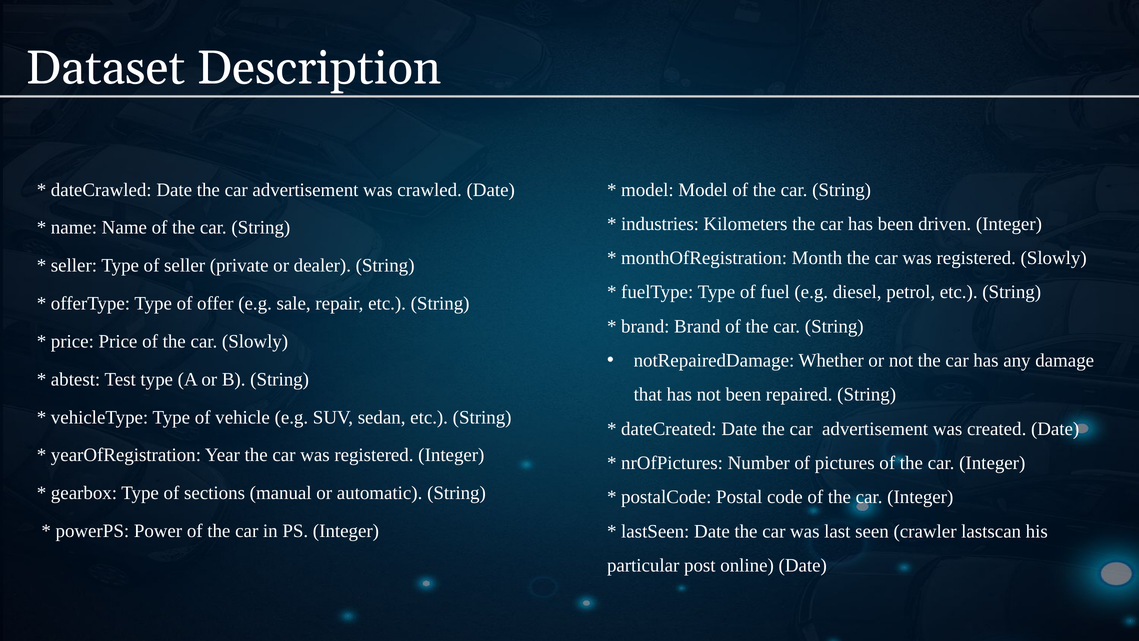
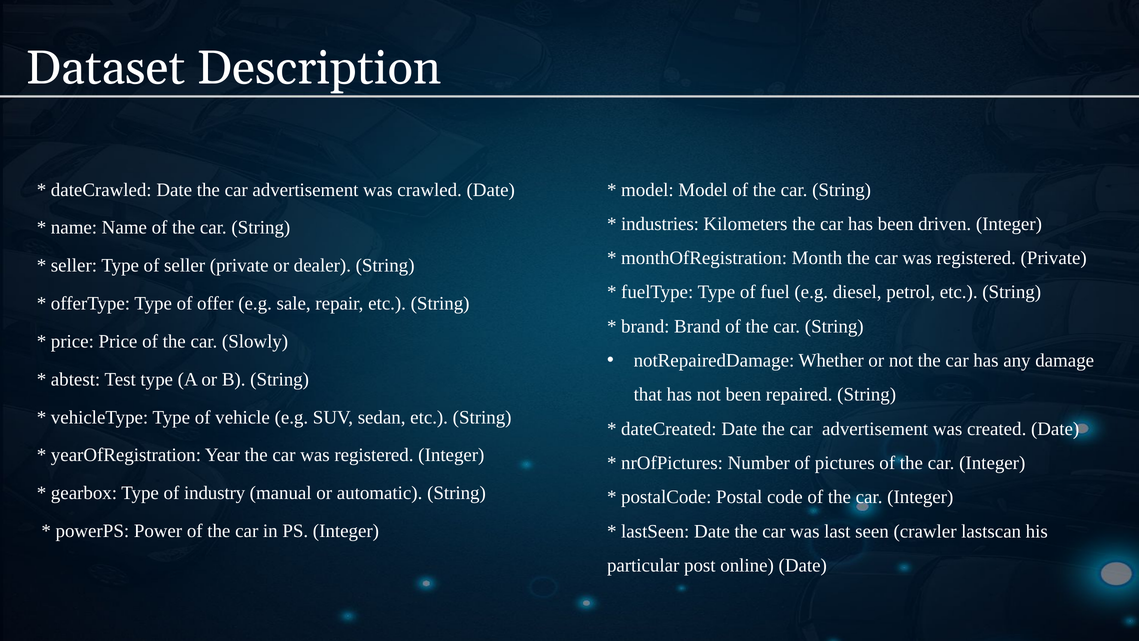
registered Slowly: Slowly -> Private
sections: sections -> industry
